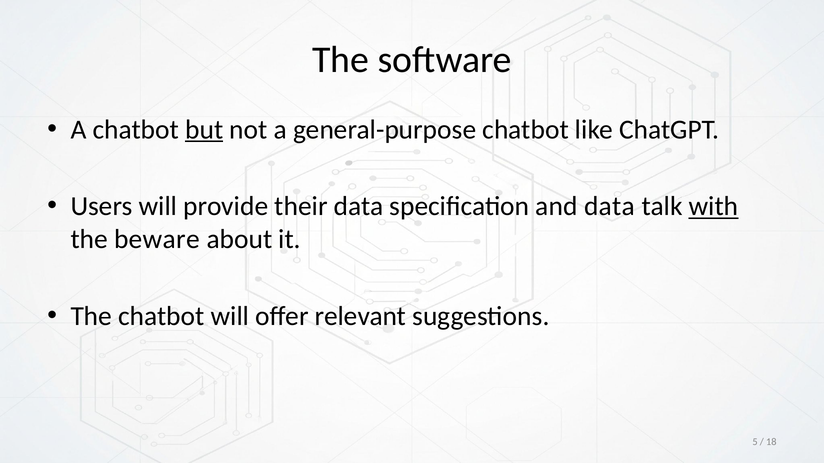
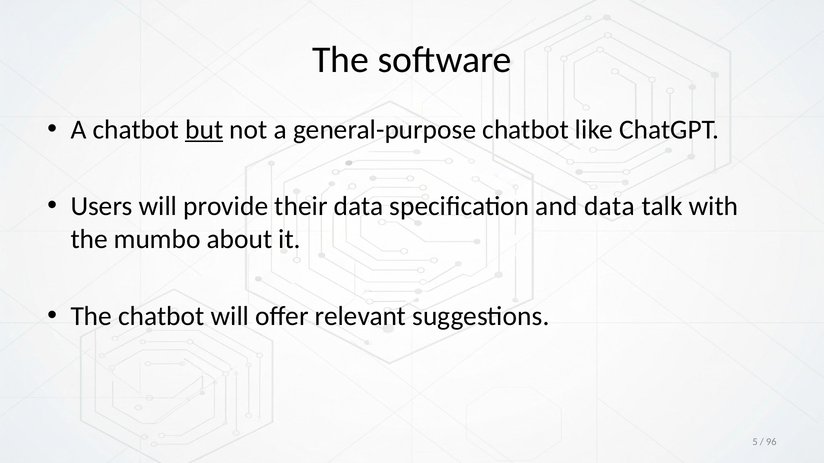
with underline: present -> none
beware: beware -> mumbo
18: 18 -> 96
